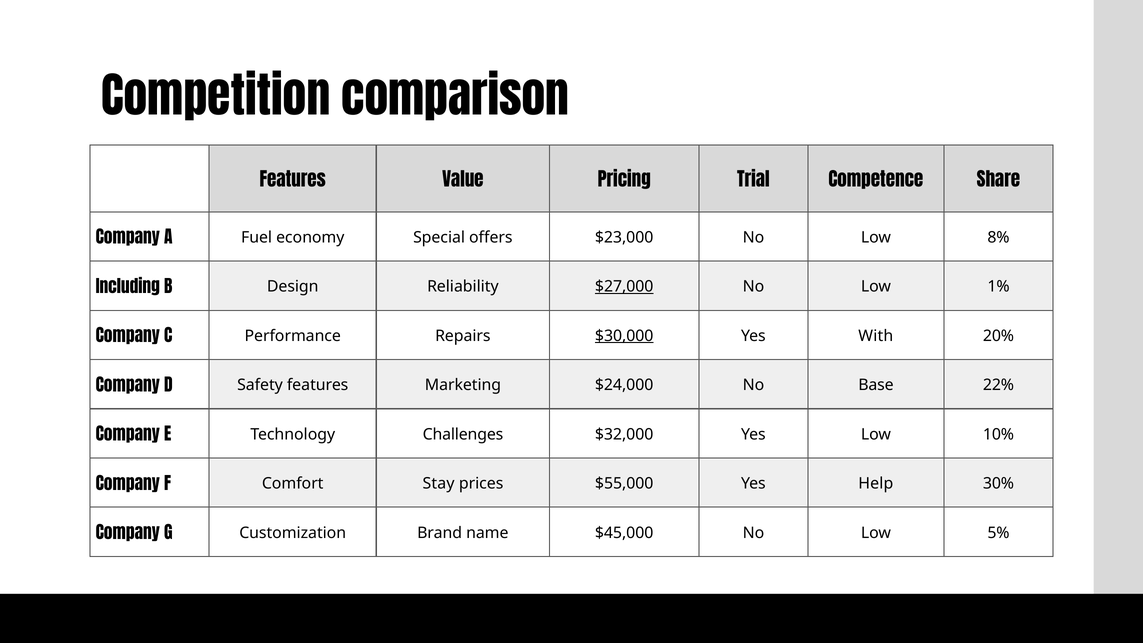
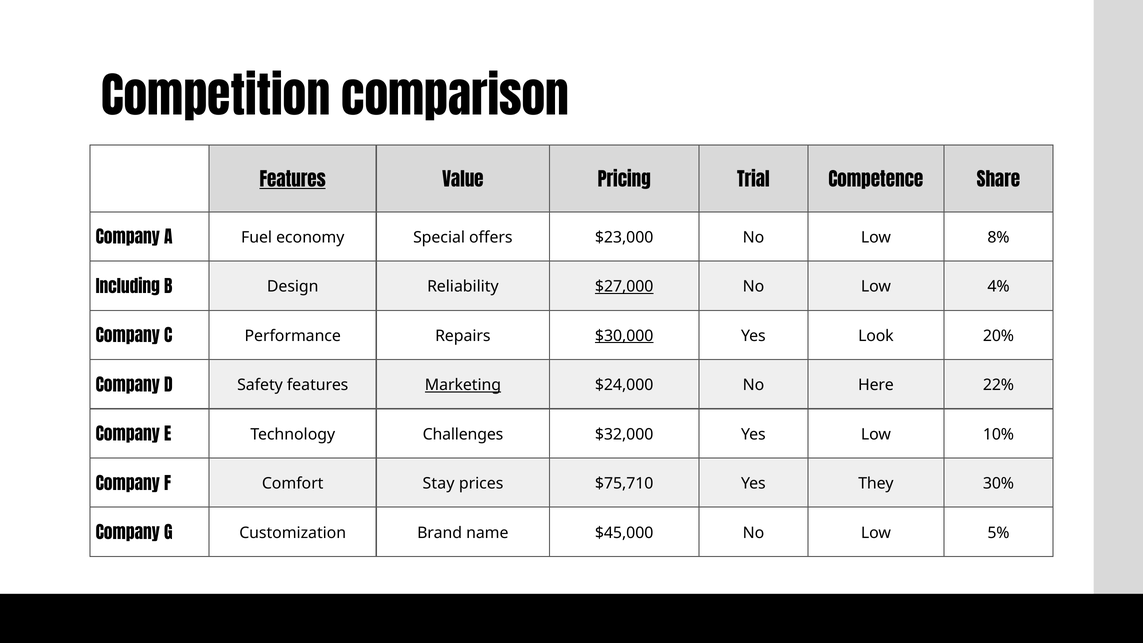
Features at (293, 180) underline: none -> present
1%: 1% -> 4%
With: With -> Look
Marketing underline: none -> present
Base: Base -> Here
$55,000: $55,000 -> $75,710
Help: Help -> They
